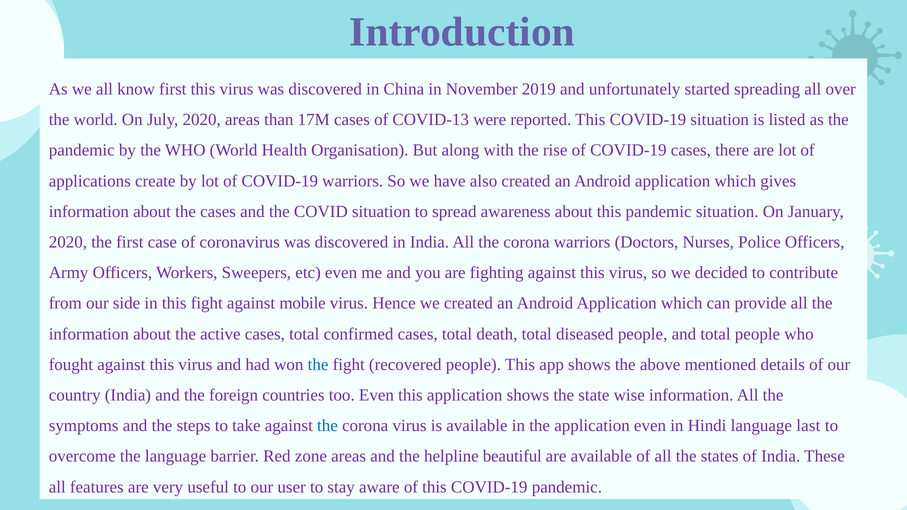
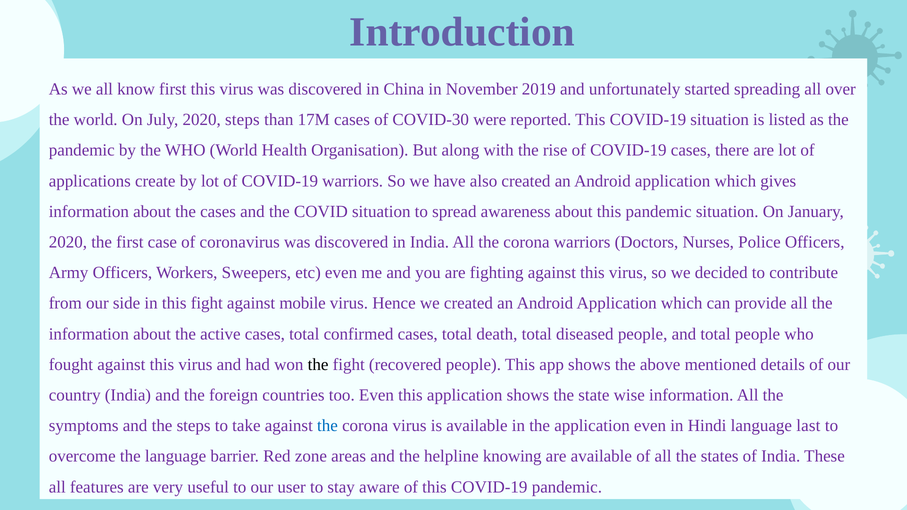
2020 areas: areas -> steps
COVID-13: COVID-13 -> COVID-30
the at (318, 365) colour: blue -> black
beautiful: beautiful -> knowing
